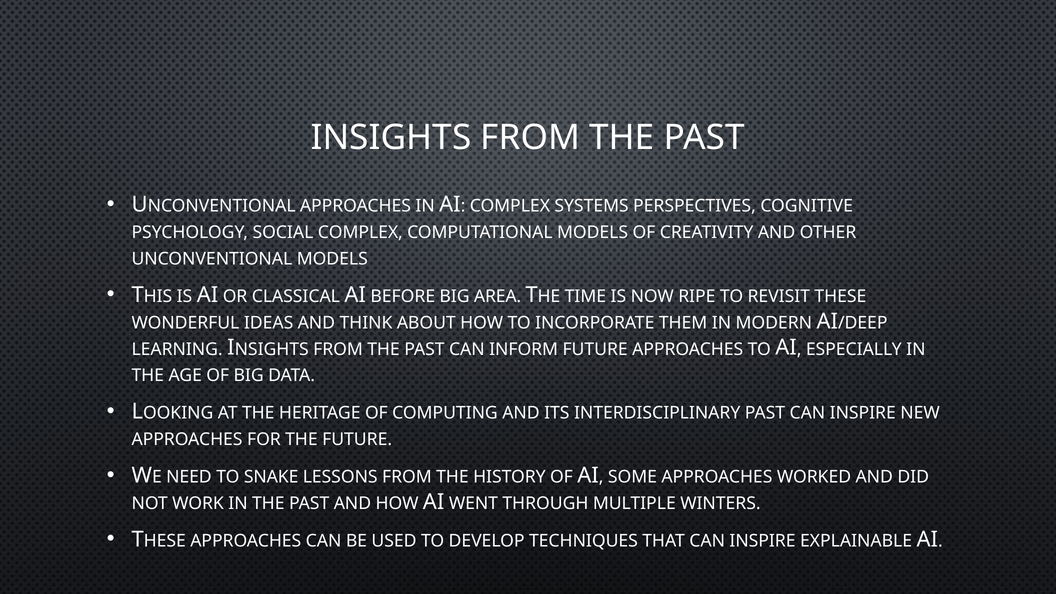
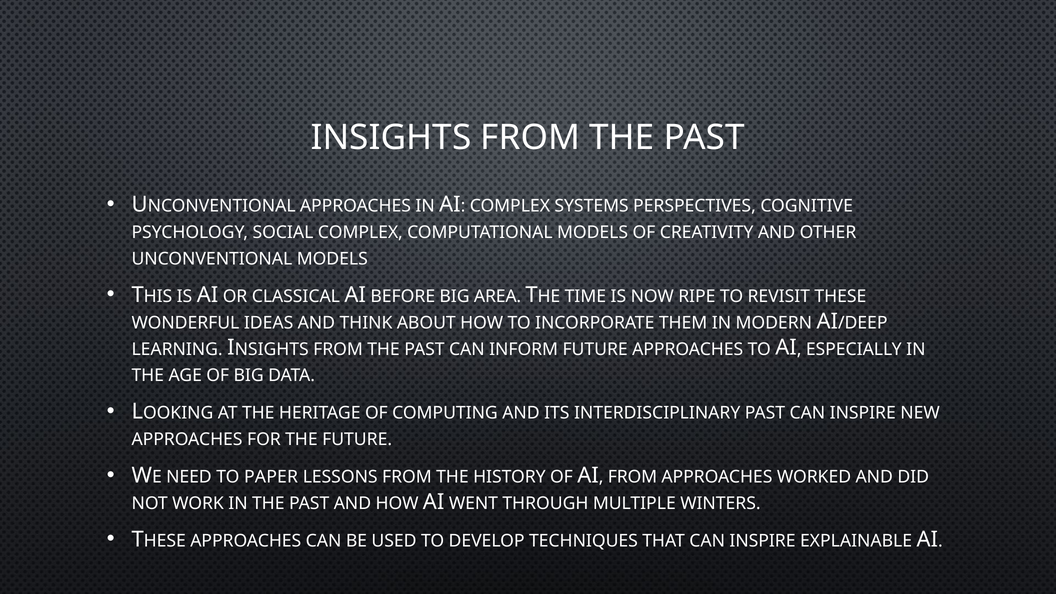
SNAKE: SNAKE -> PAPER
SOME at (632, 477): SOME -> FROM
